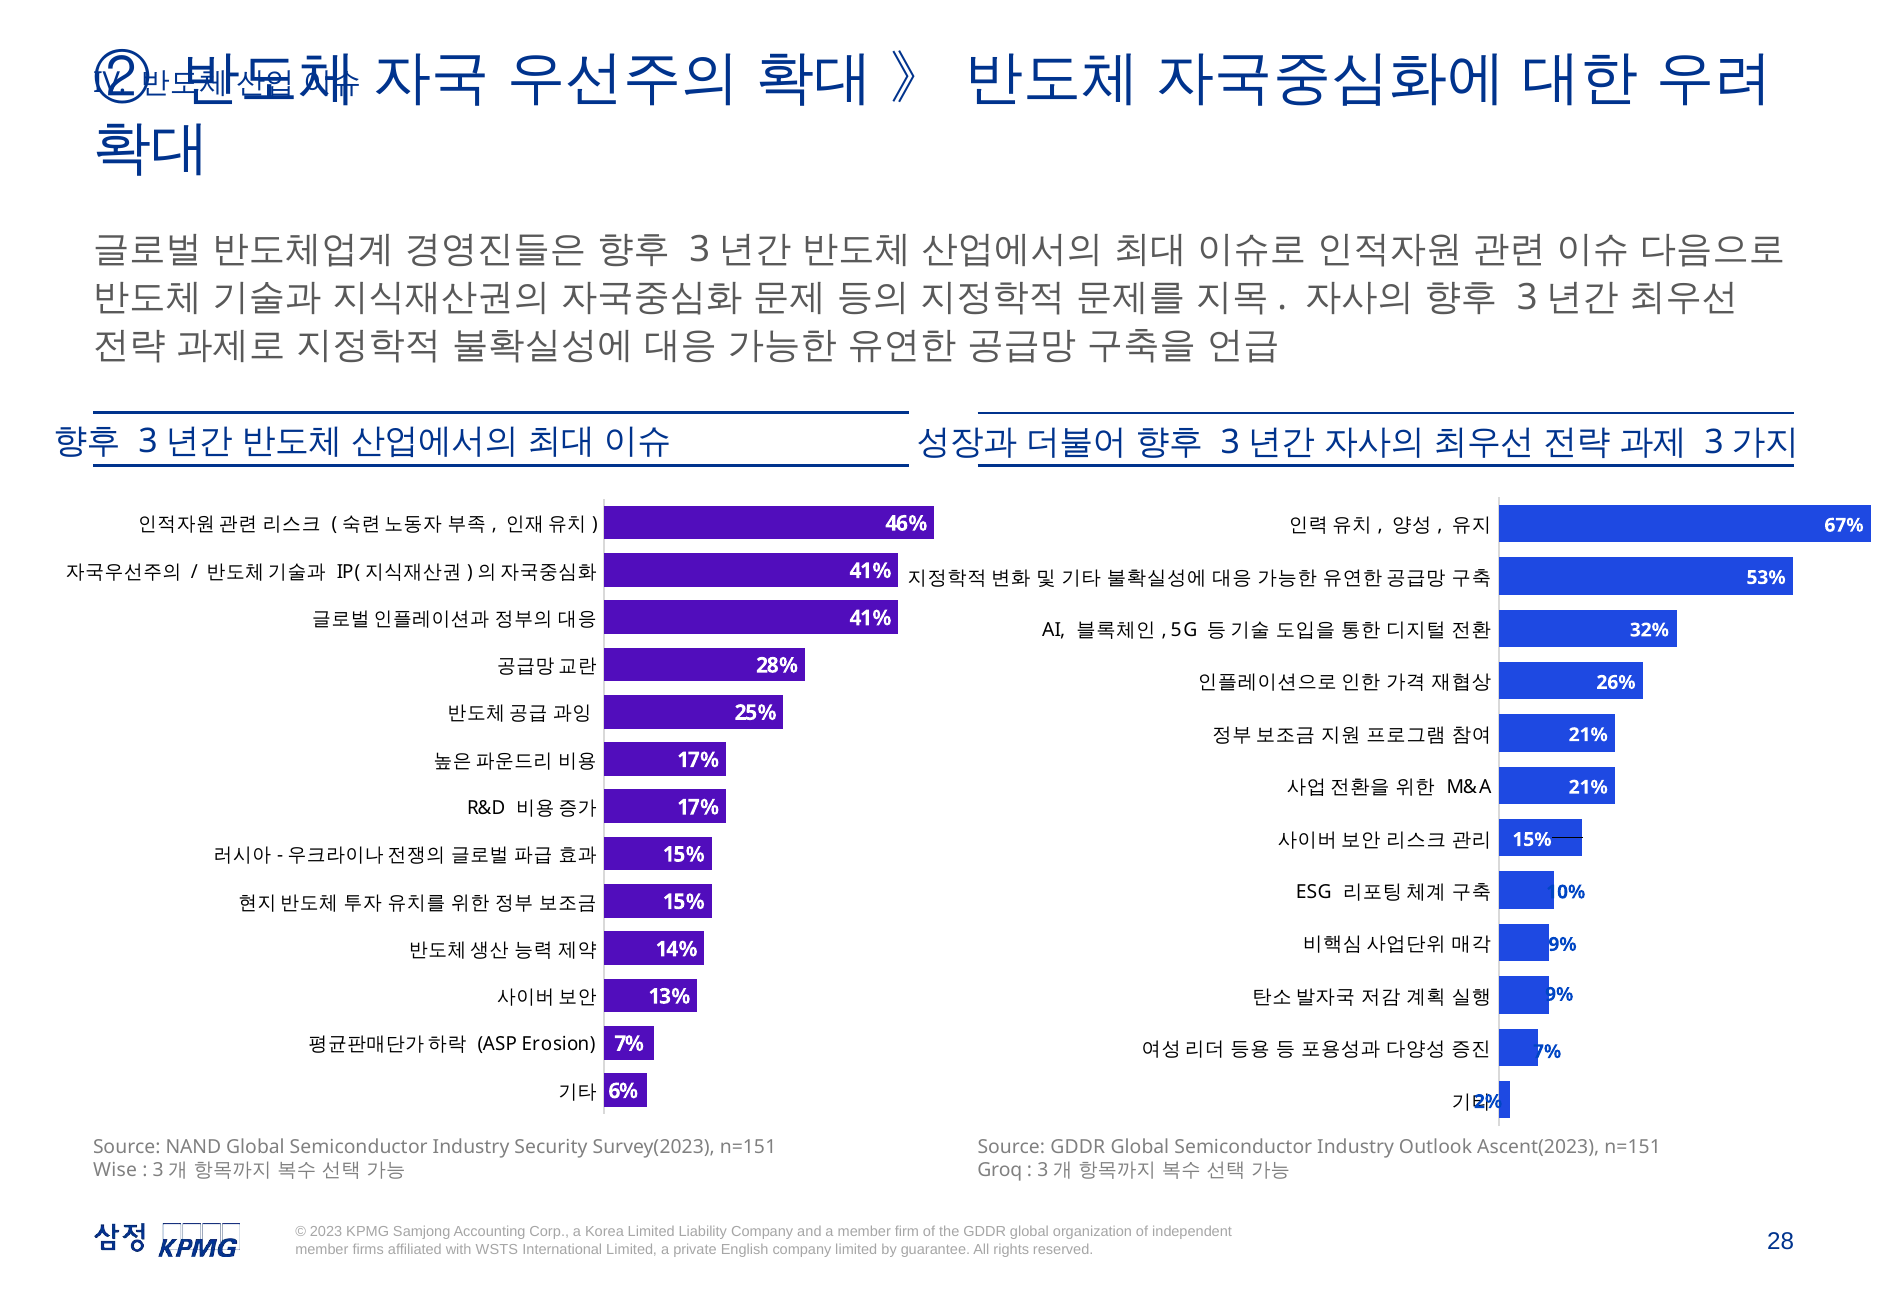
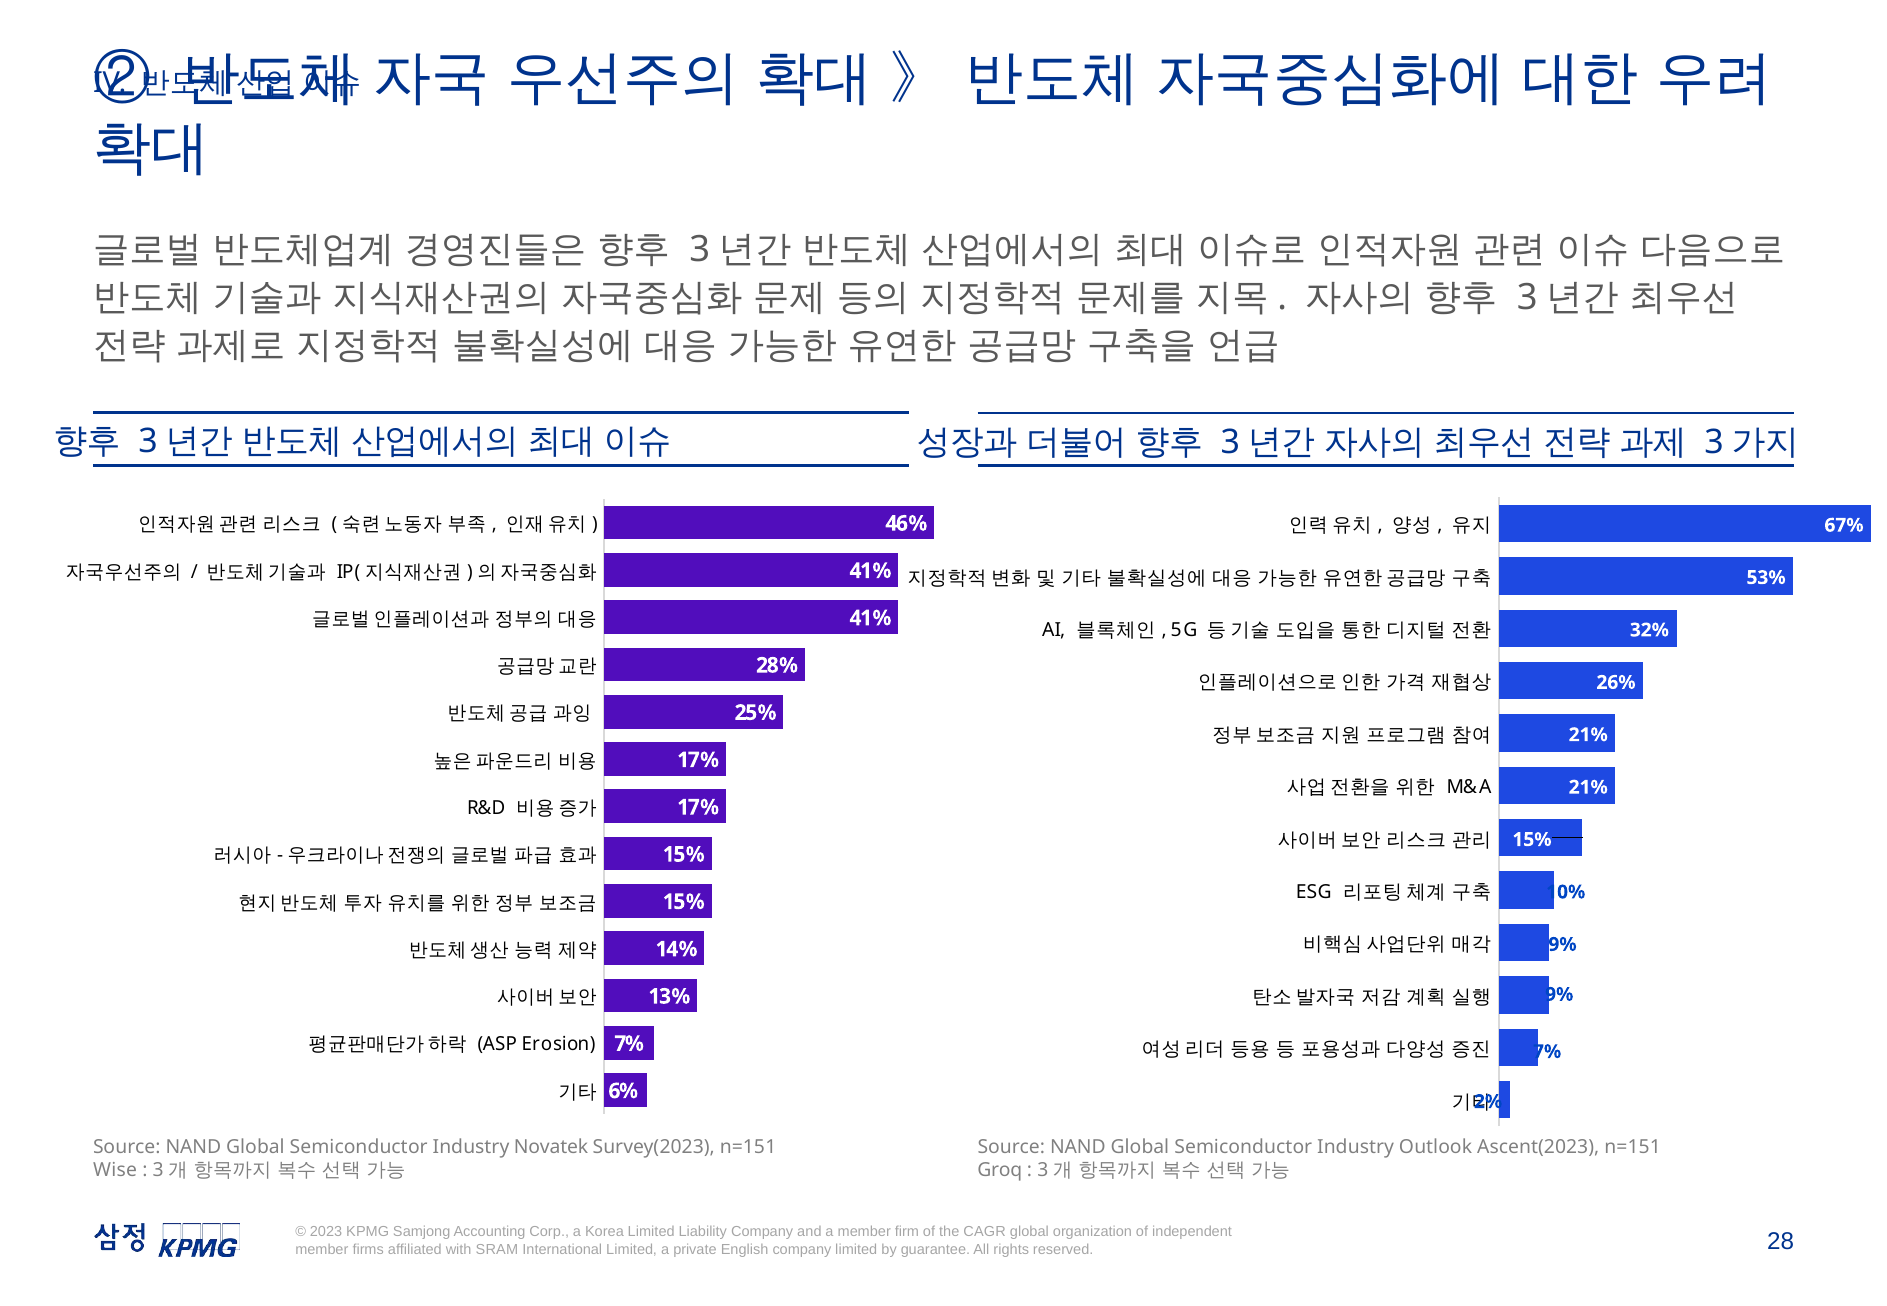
GDDR at (1078, 1148): GDDR -> NAND
Security: Security -> Novatek
GDDR at (985, 1232): GDDR -> CAGR
WSTS: WSTS -> SRAM
